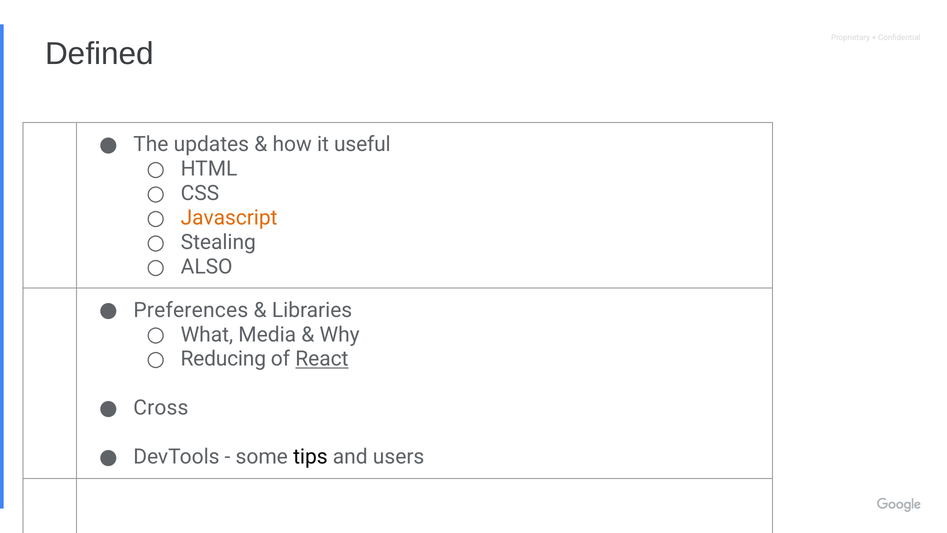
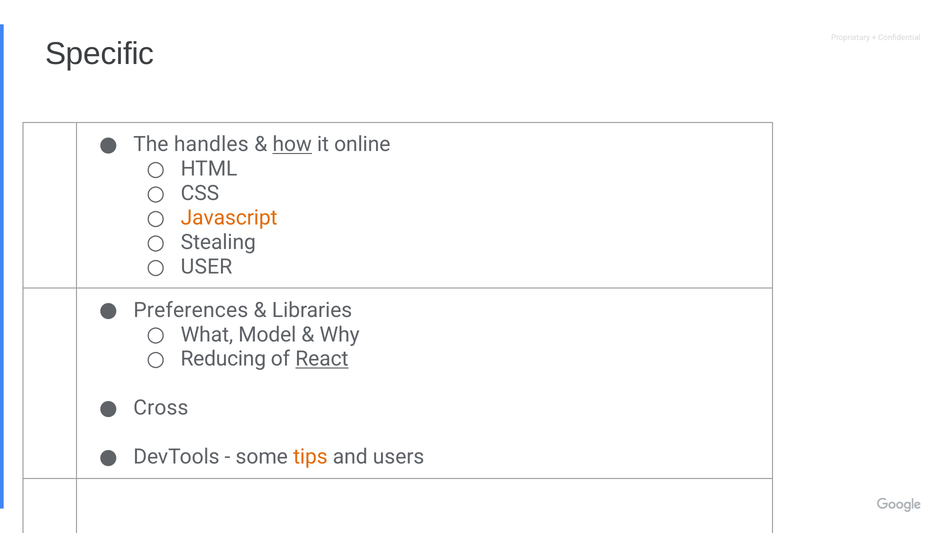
Defined: Defined -> Specific
updates: updates -> handles
how underline: none -> present
useful: useful -> online
ALSO: ALSO -> USER
Media: Media -> Model
tips colour: black -> orange
